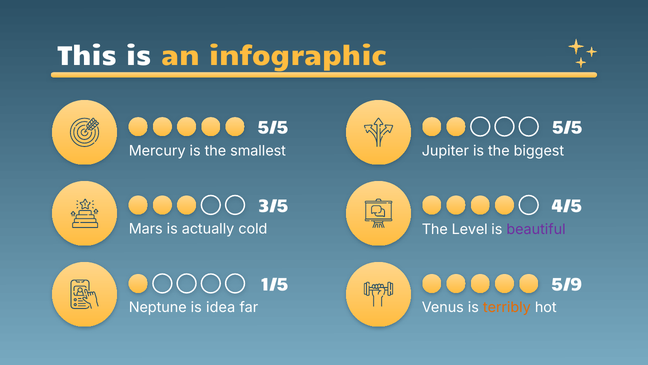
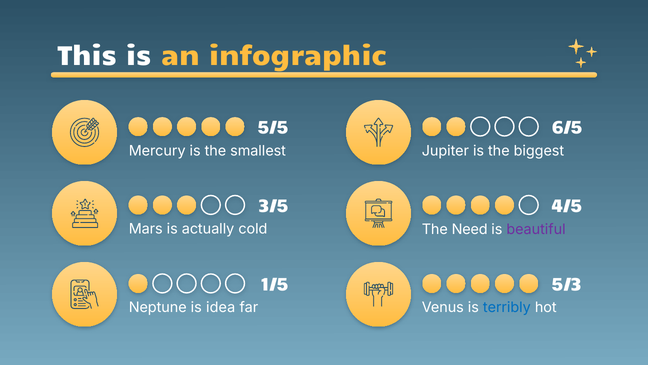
5/5 at (567, 128): 5/5 -> 6/5
Level: Level -> Need
5/9: 5/9 -> 5/3
terribly colour: orange -> blue
